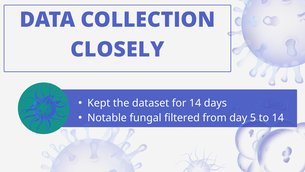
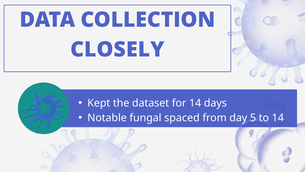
filtered: filtered -> spaced
